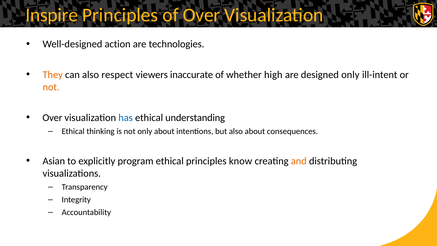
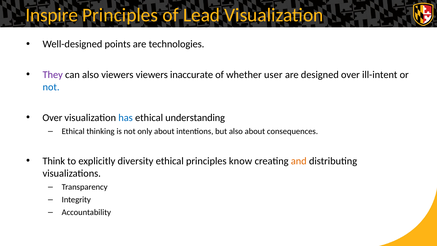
of Over: Over -> Lead
action: action -> points
They colour: orange -> purple
also respect: respect -> viewers
high: high -> user
designed only: only -> over
not at (51, 87) colour: orange -> blue
Asian: Asian -> Think
program: program -> diversity
